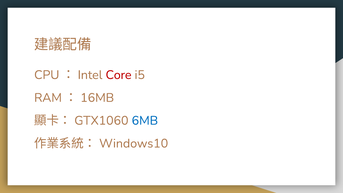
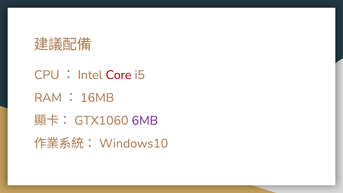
6MB colour: blue -> purple
